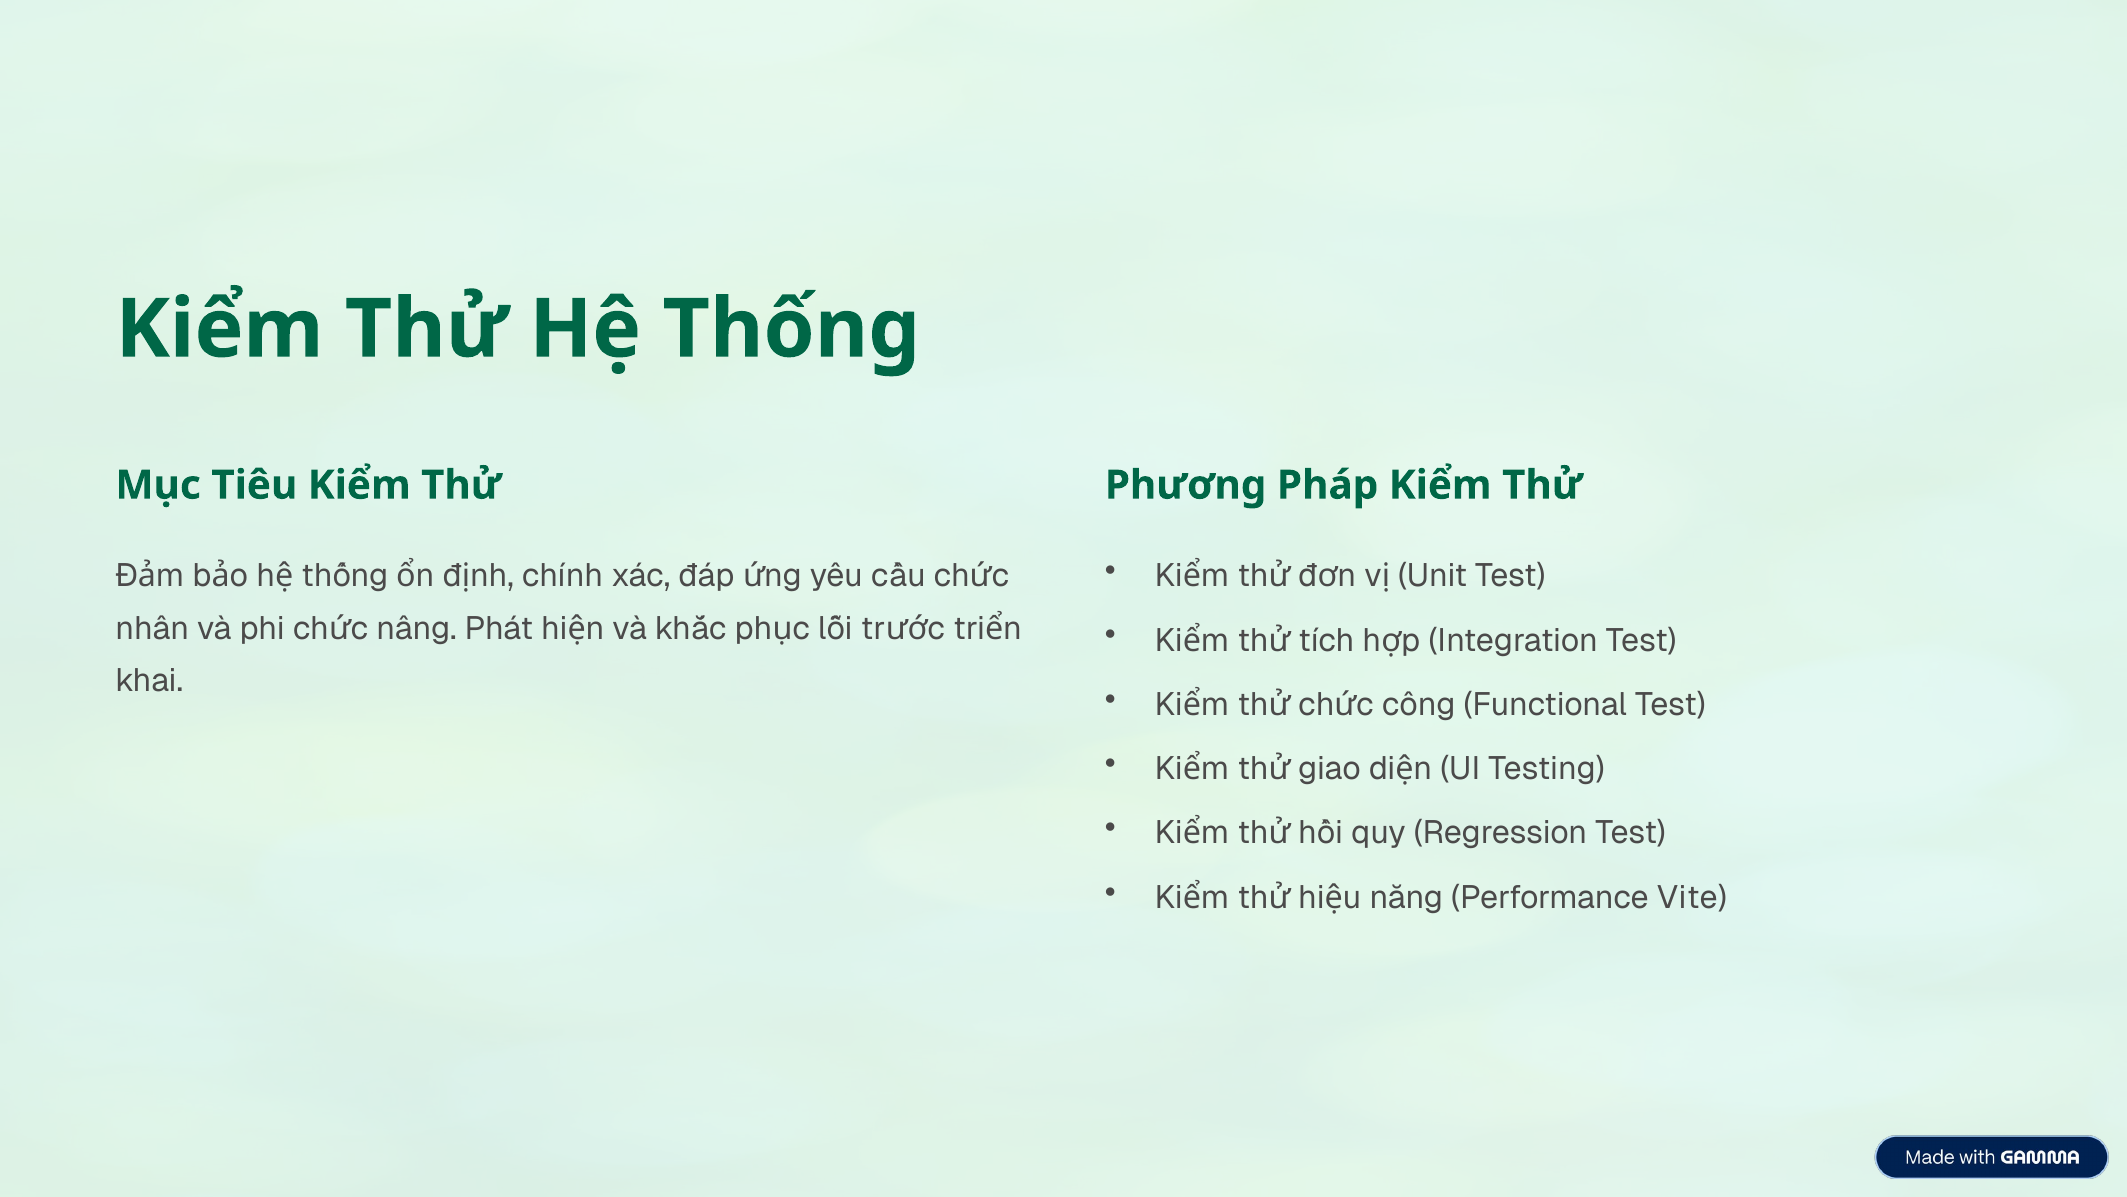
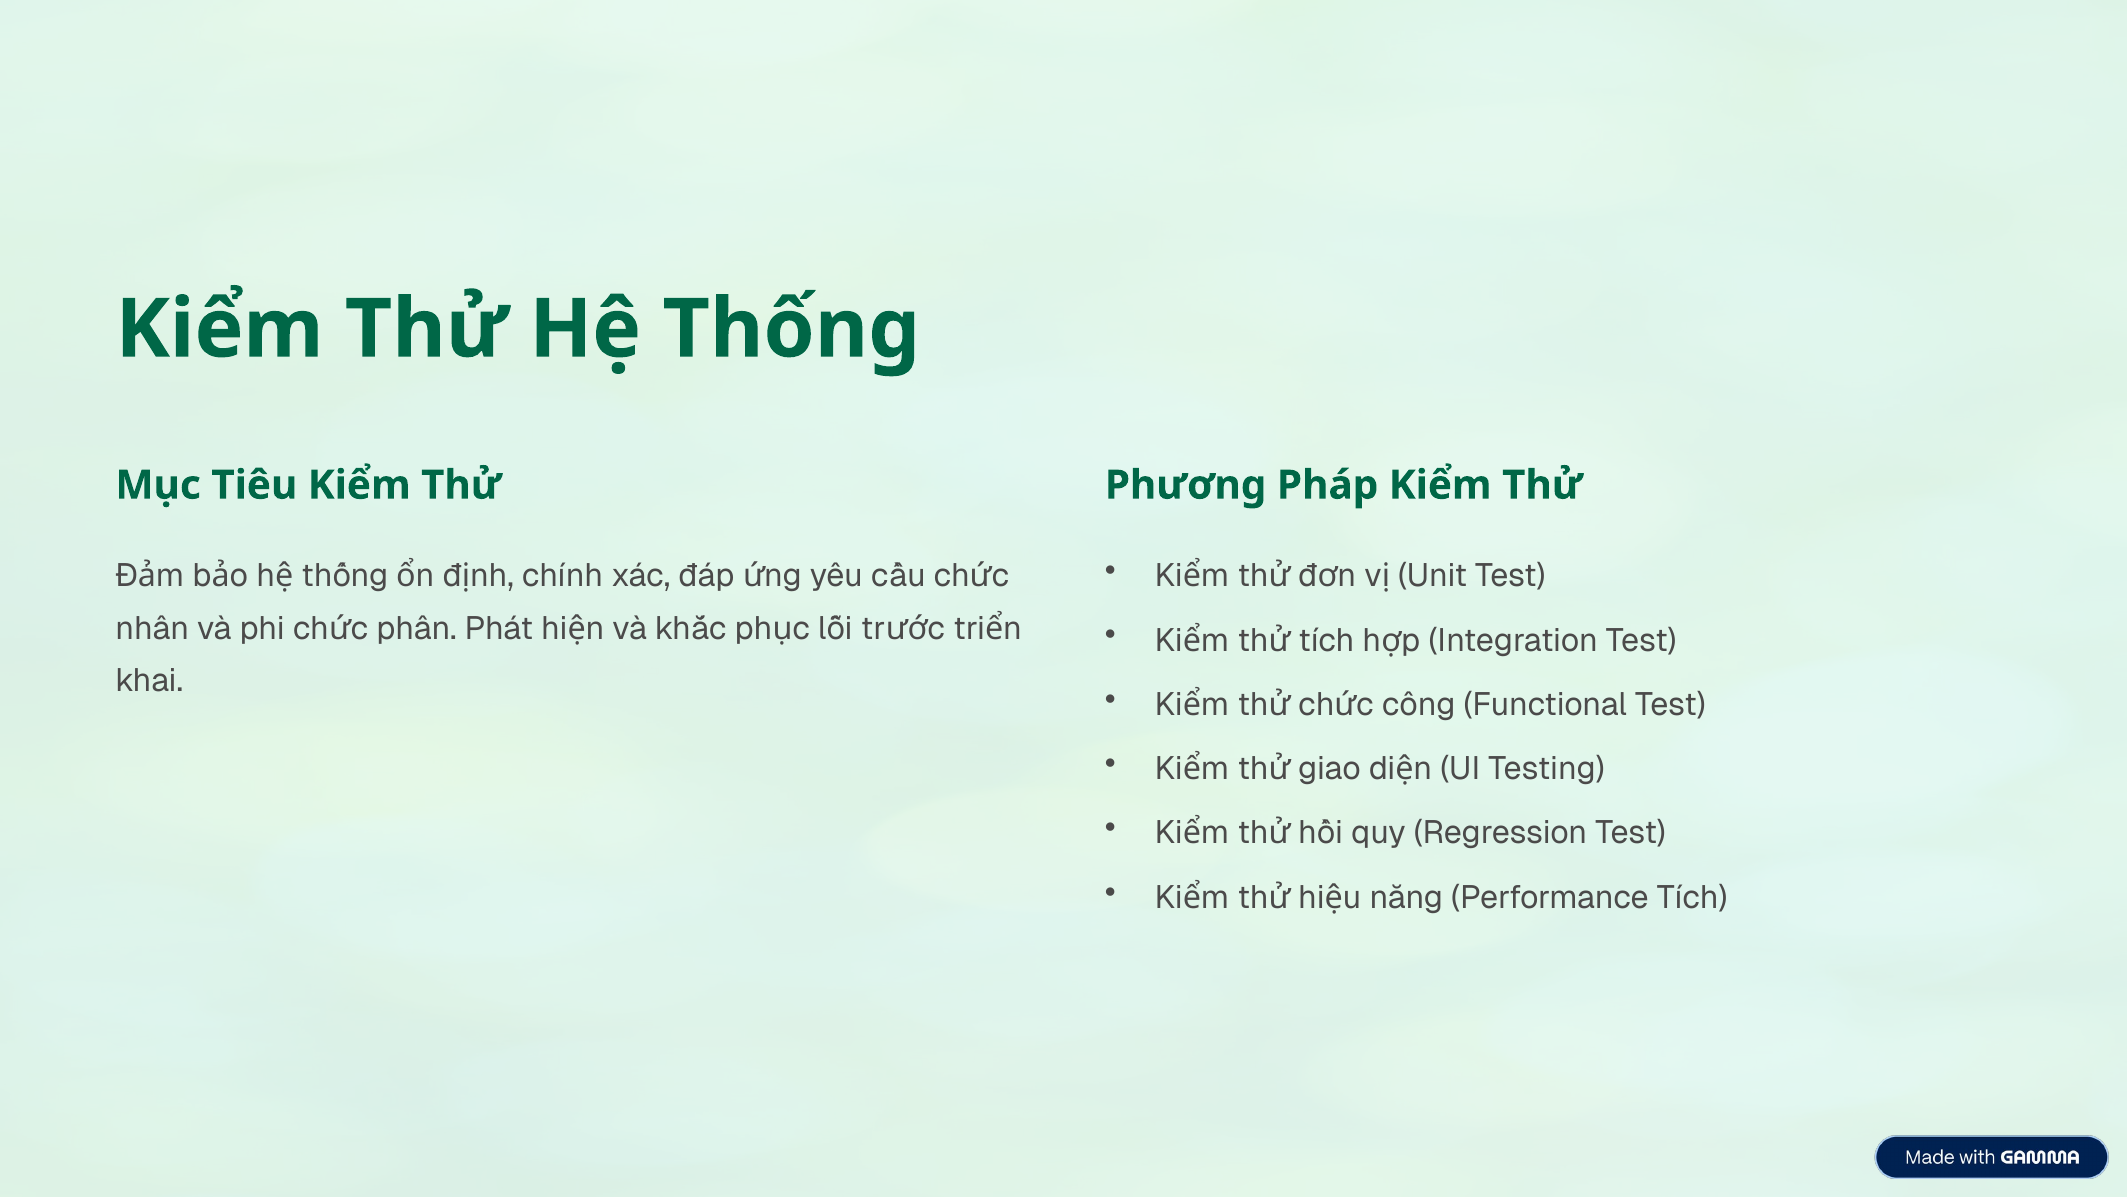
nâng: nâng -> phân
Performance Vite: Vite -> Tích
